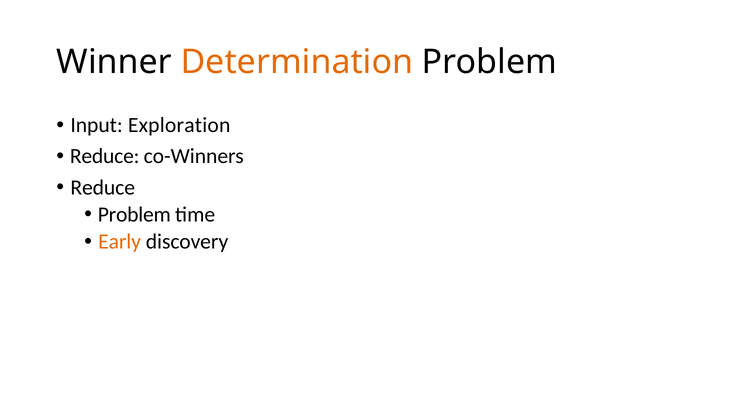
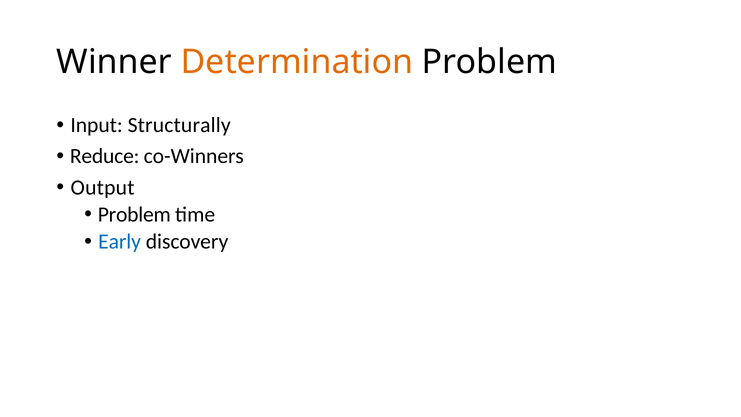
Exploration: Exploration -> Structurally
Reduce at (103, 187): Reduce -> Output
Early colour: orange -> blue
